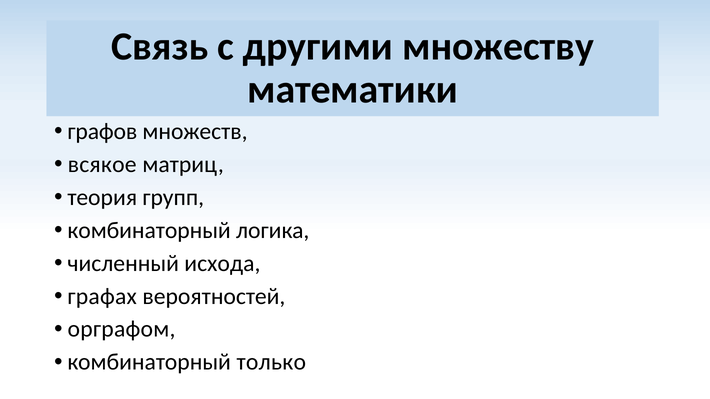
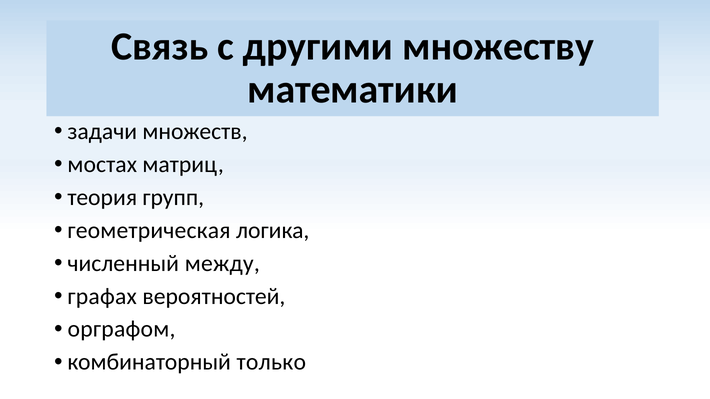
графов: графов -> задачи
всякое: всякое -> мостах
комбинаторный at (149, 231): комбинаторный -> геометрическая
исхода: исхода -> между
